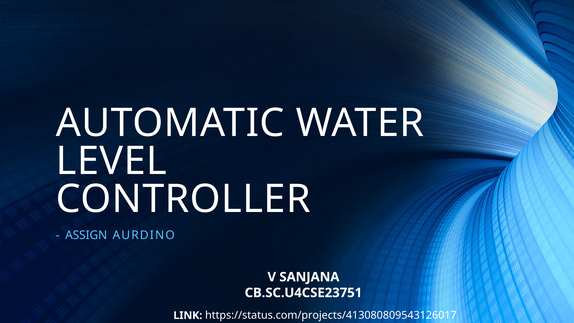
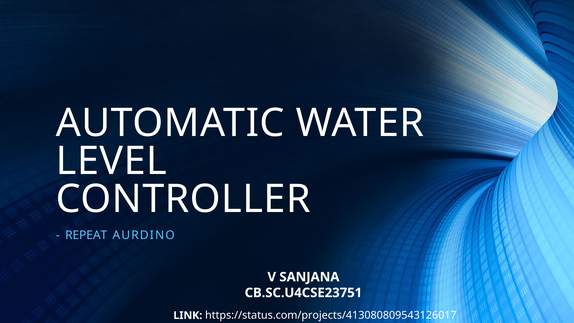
ASSIGN: ASSIGN -> REPEAT
